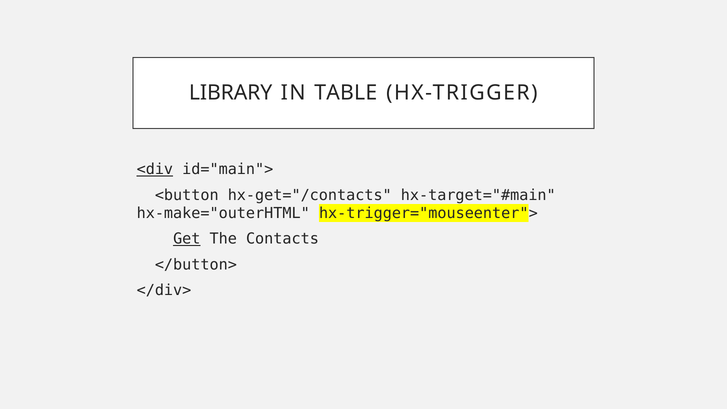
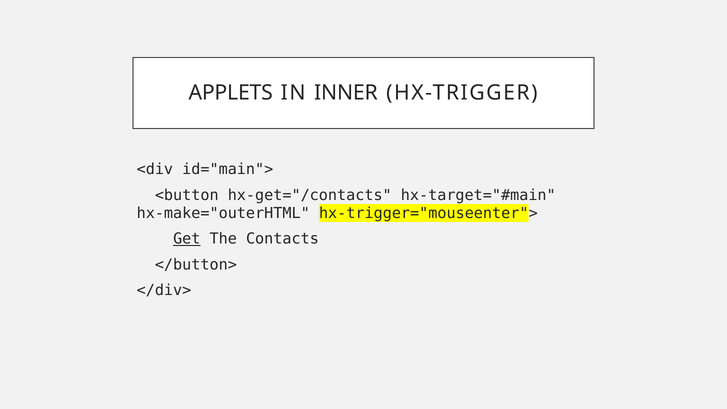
LIBRARY: LIBRARY -> APPLETS
TABLE: TABLE -> INNER
<div underline: present -> none
